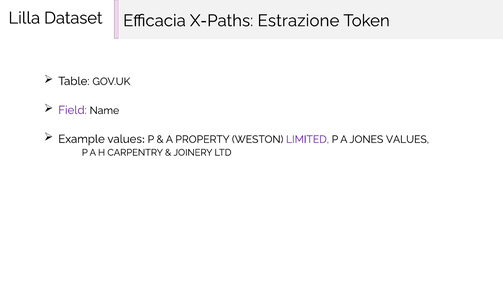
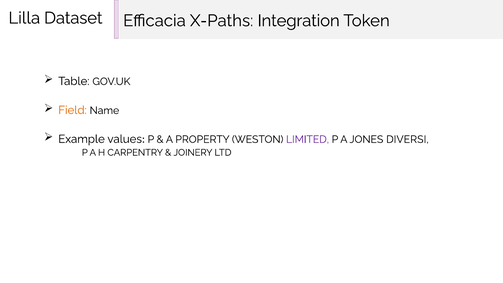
Estrazione: Estrazione -> Integration
Field colour: purple -> orange
JONES VALUES: VALUES -> DIVERSI
